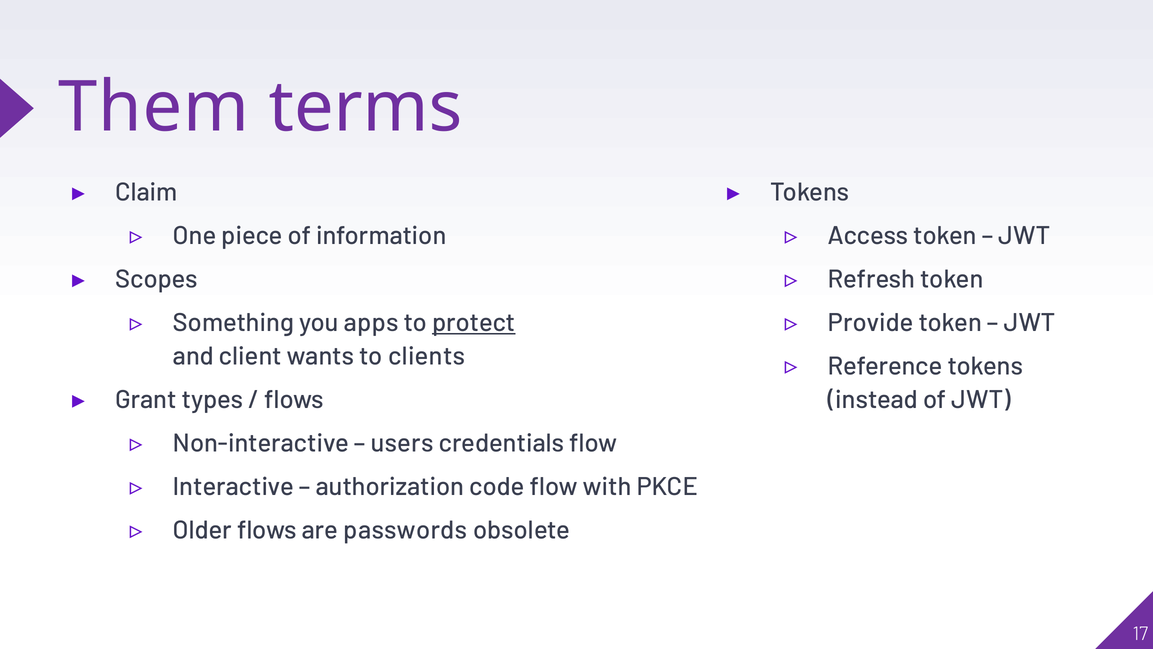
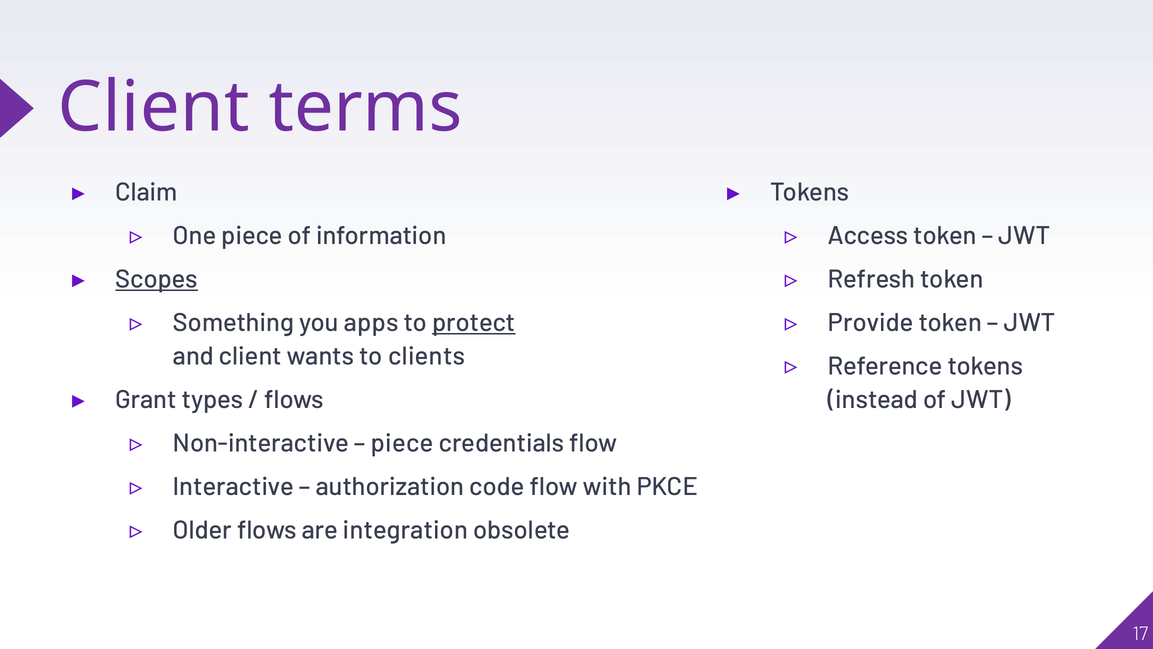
Them at (154, 107): Them -> Client
Scopes underline: none -> present
users at (402, 443): users -> piece
passwords: passwords -> integration
